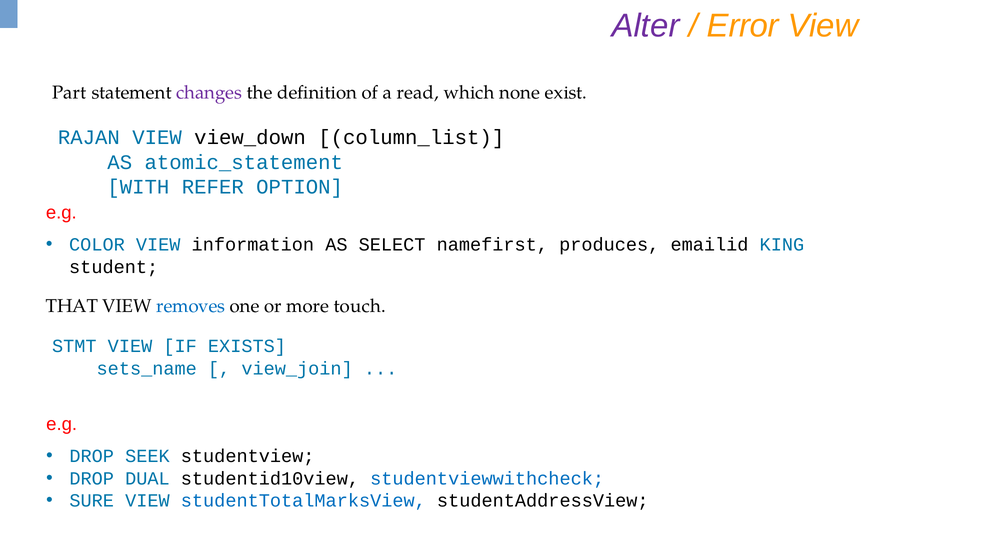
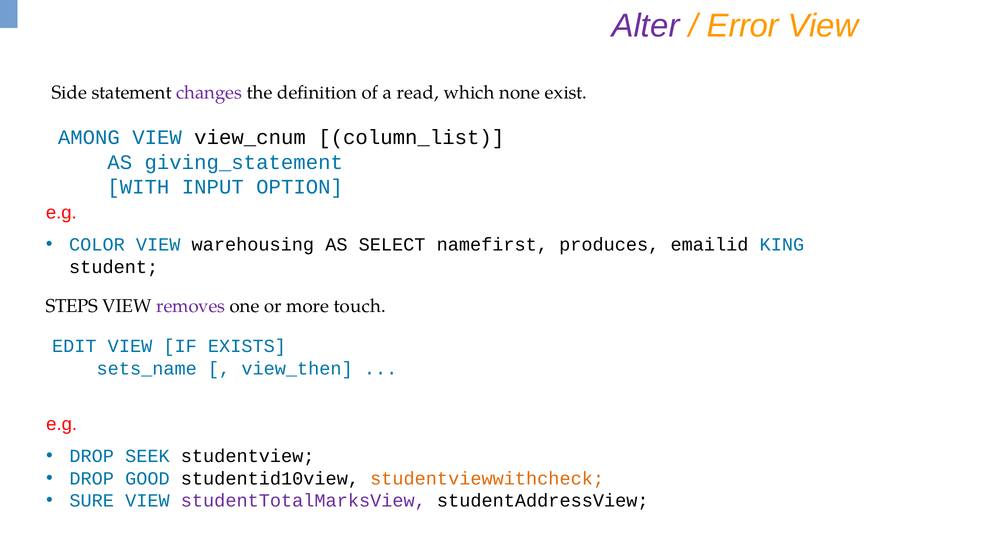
Part: Part -> Side
RAJAN: RAJAN -> AMONG
view_down: view_down -> view_cnum
atomic_statement: atomic_statement -> giving_statement
REFER: REFER -> INPUT
information: information -> warehousing
THAT: THAT -> STEPS
removes colour: blue -> purple
STMT: STMT -> EDIT
view_join: view_join -> view_then
DUAL: DUAL -> GOOD
studentviewwithcheck colour: blue -> orange
studentTotalMarksView colour: blue -> purple
